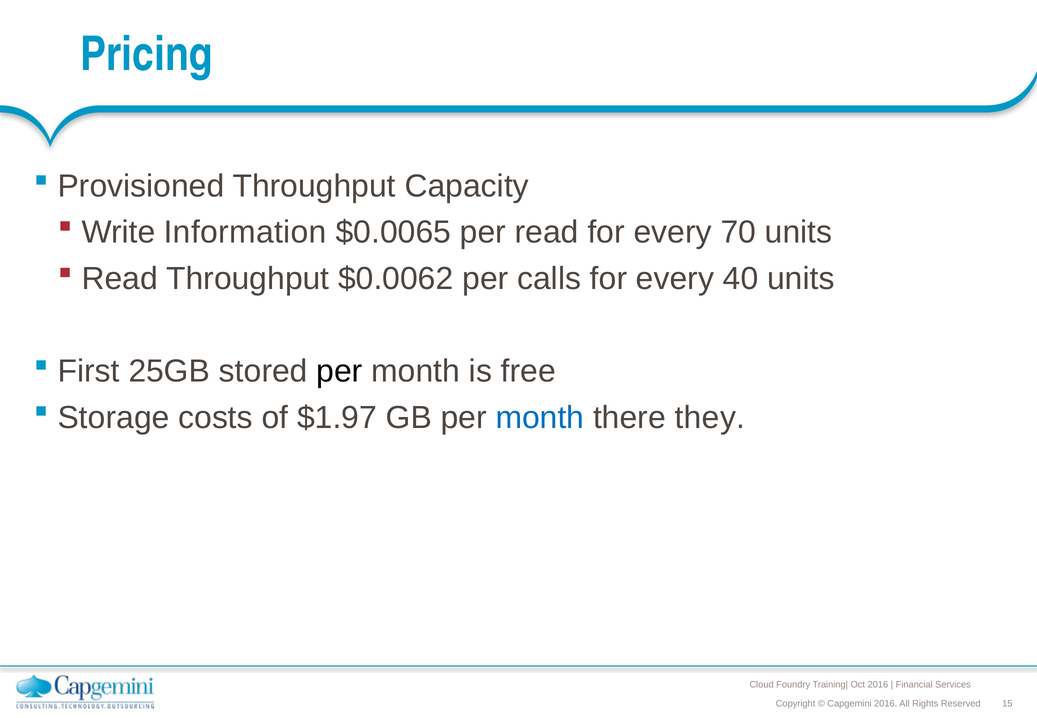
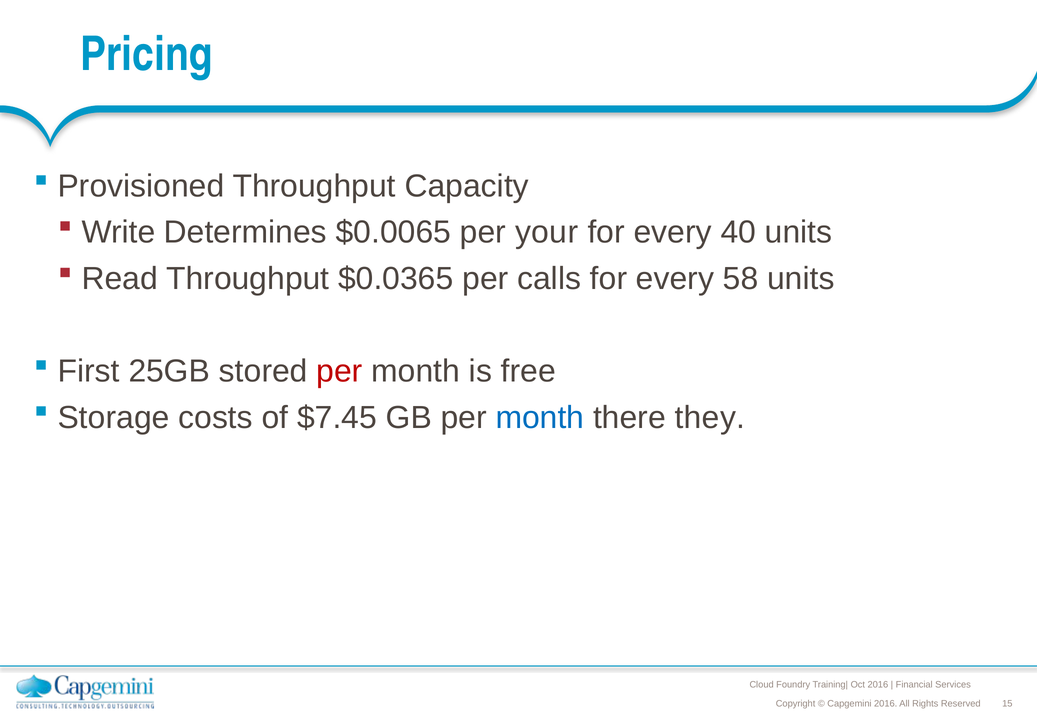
Information: Information -> Determines
per read: read -> your
70: 70 -> 40
$0.0062: $0.0062 -> $0.0365
40: 40 -> 58
per at (340, 371) colour: black -> red
$1.97: $1.97 -> $7.45
